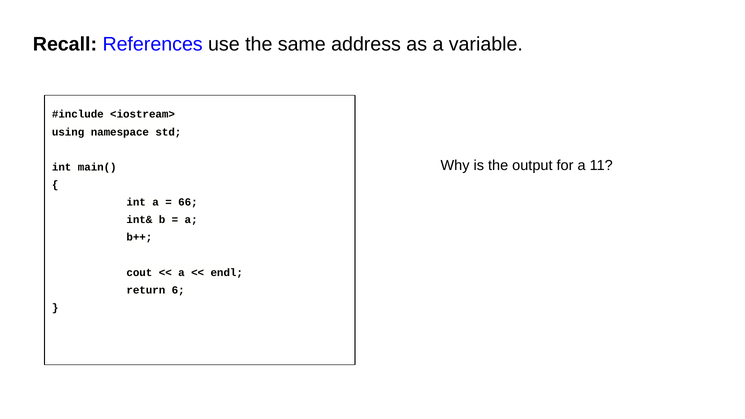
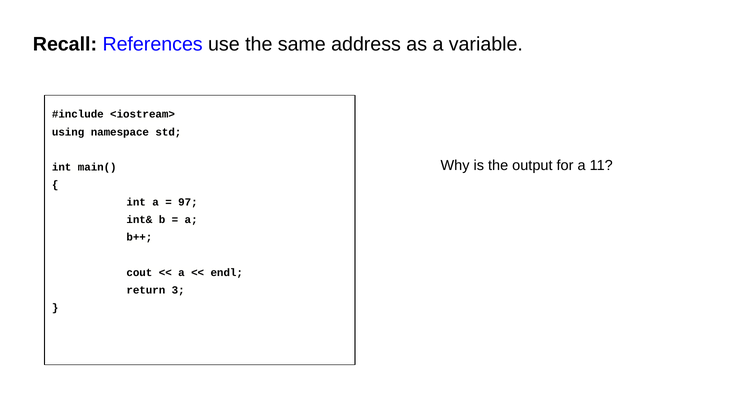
66: 66 -> 97
6: 6 -> 3
